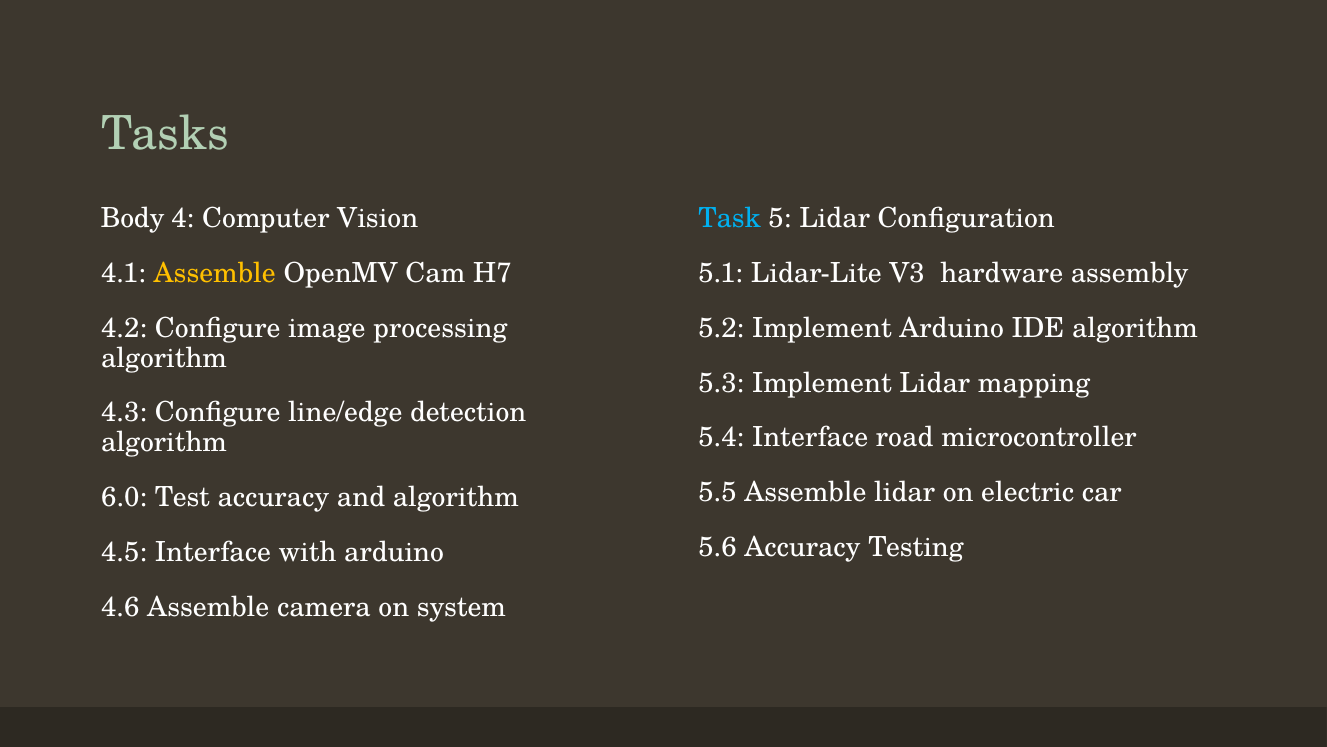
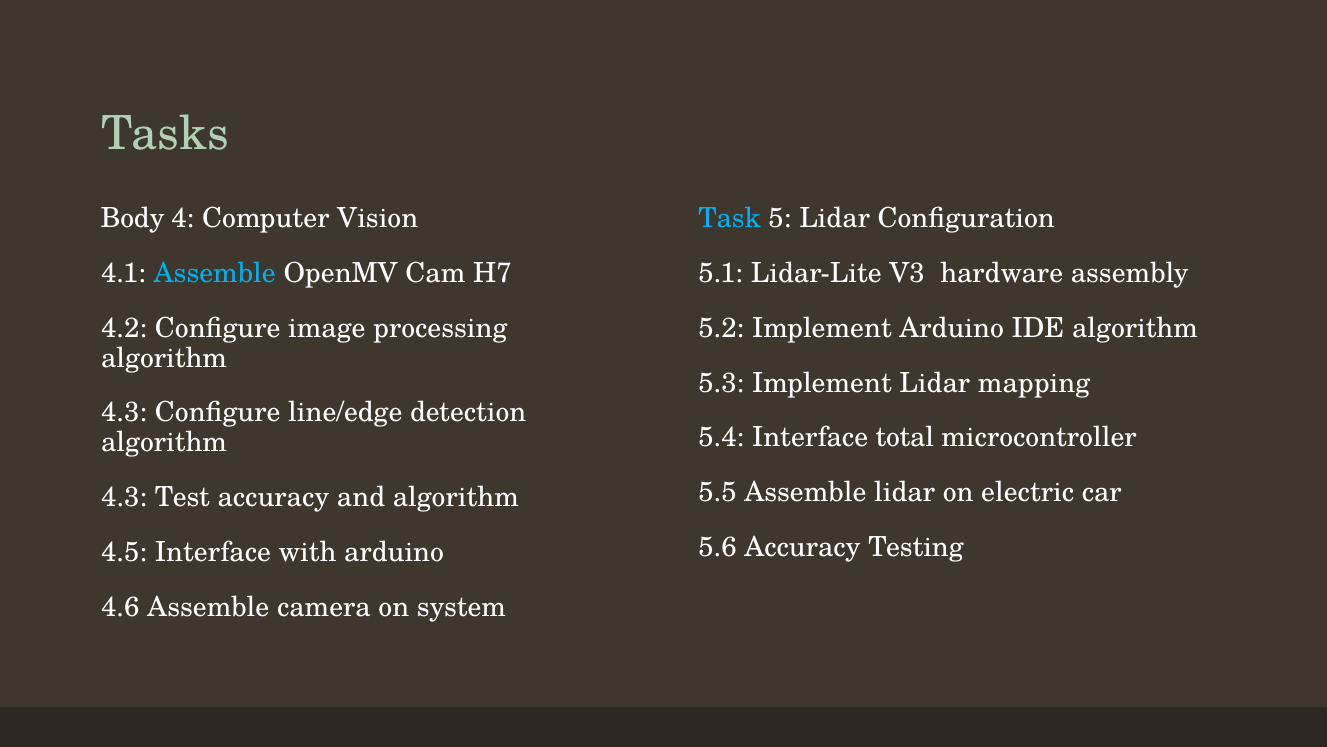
Assemble at (215, 273) colour: yellow -> light blue
road: road -> total
6.0 at (124, 497): 6.0 -> 4.3
